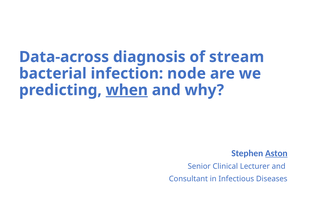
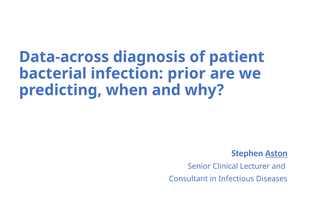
stream: stream -> patient
node: node -> prior
when underline: present -> none
